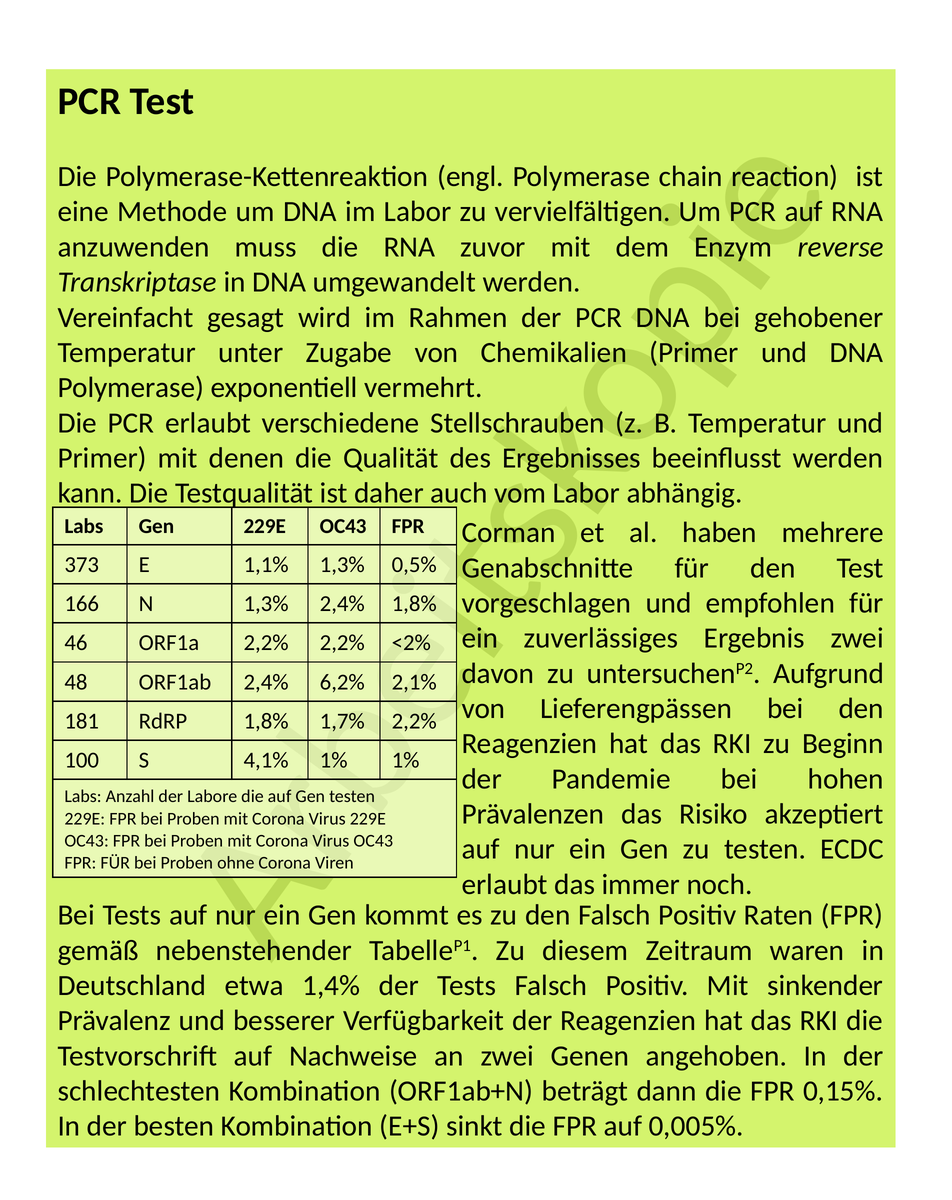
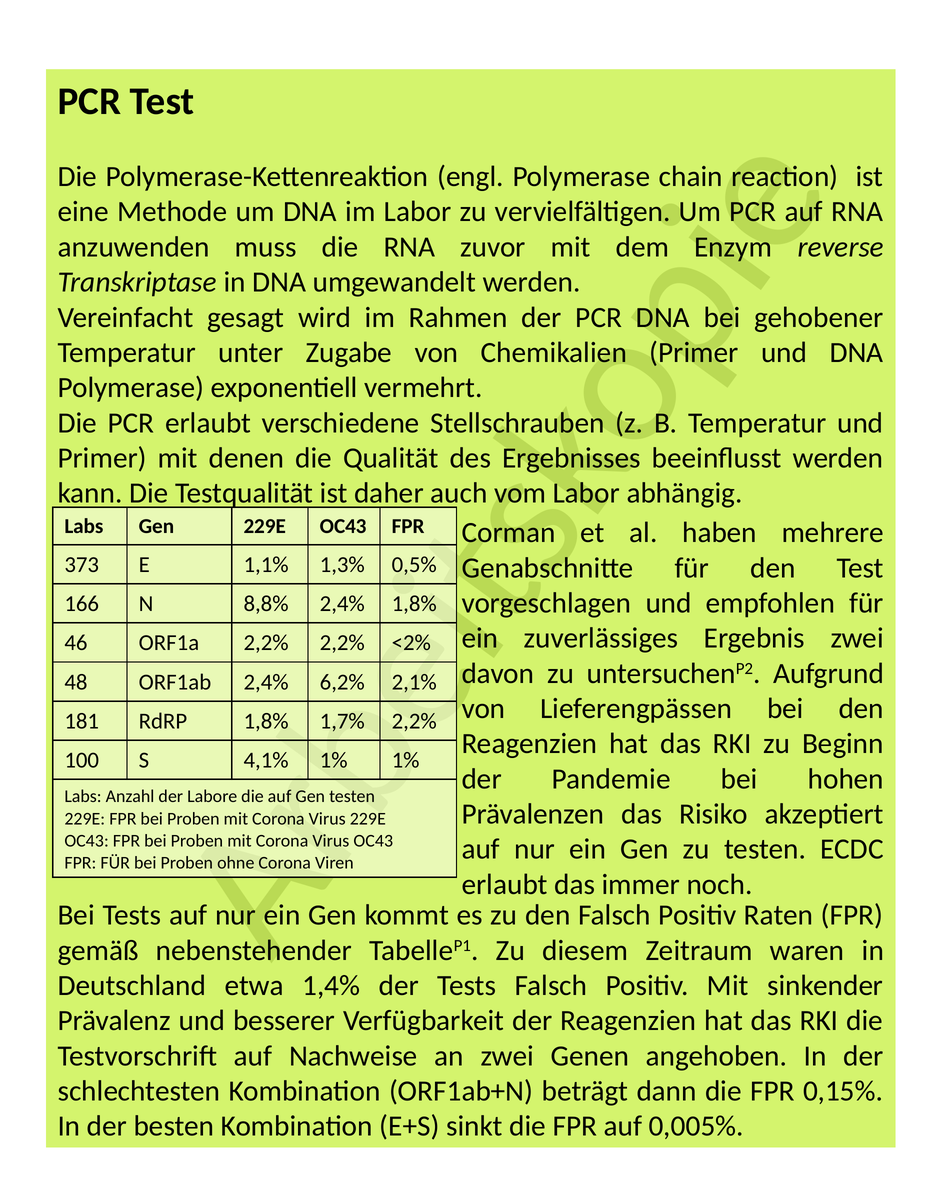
N 1,3%: 1,3% -> 8,8%
